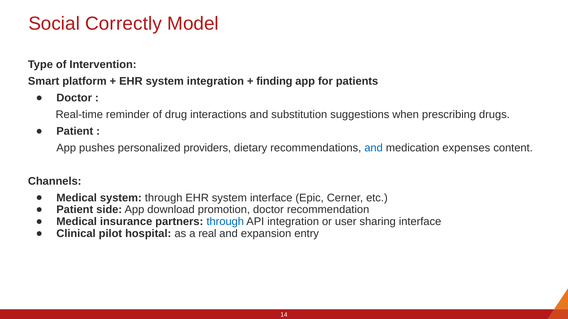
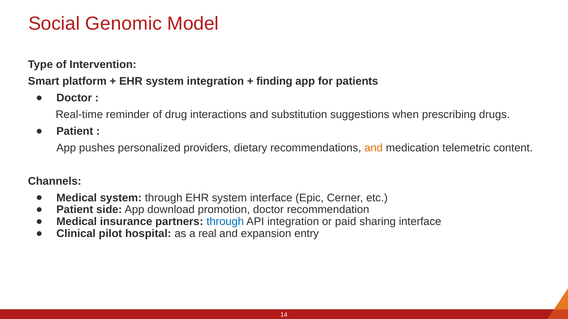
Correctly: Correctly -> Genomic
and at (374, 148) colour: blue -> orange
expenses: expenses -> telemetric
user: user -> paid
